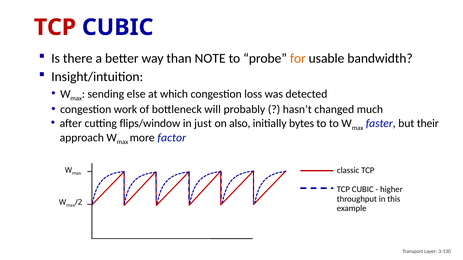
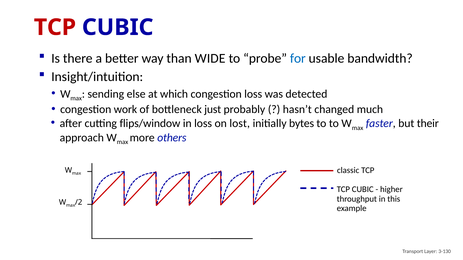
NOTE: NOTE -> WIDE
for colour: orange -> blue
will: will -> just
in just: just -> loss
also: also -> lost
factor: factor -> others
